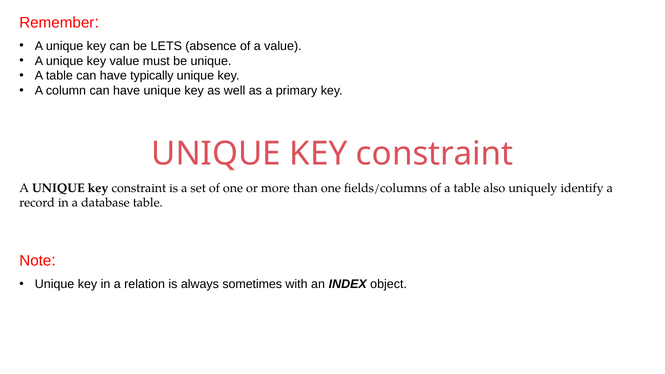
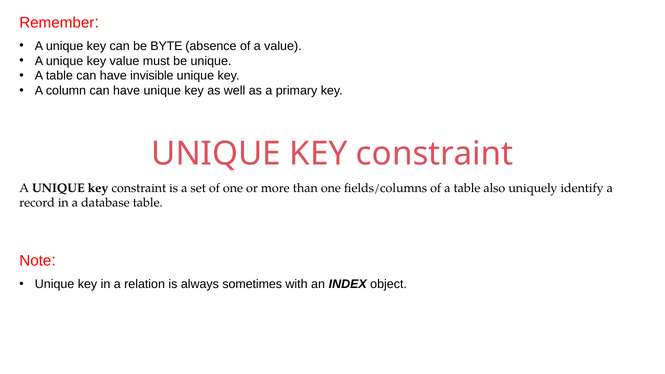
LETS: LETS -> BYTE
typically: typically -> invisible
